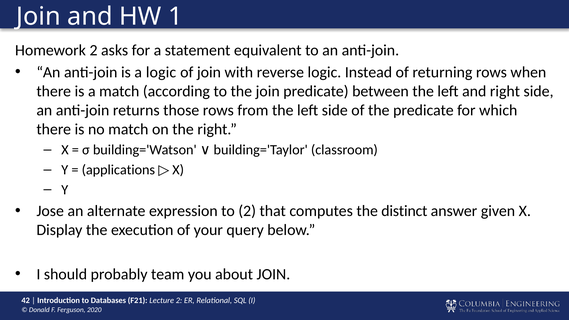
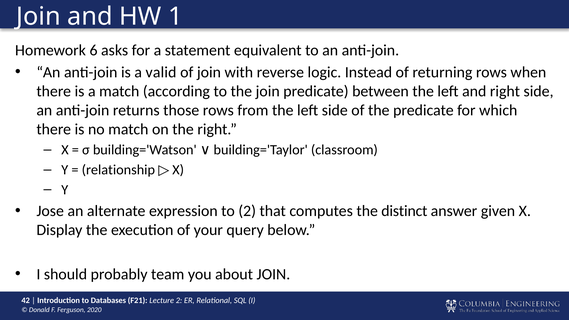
Homework 2: 2 -> 6
a logic: logic -> valid
applications: applications -> relationship
